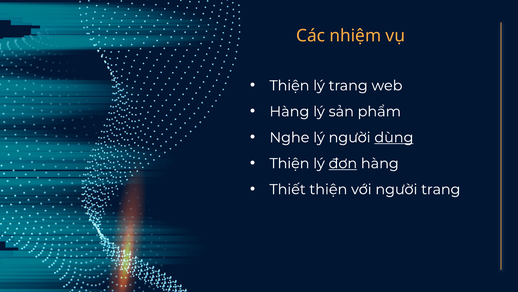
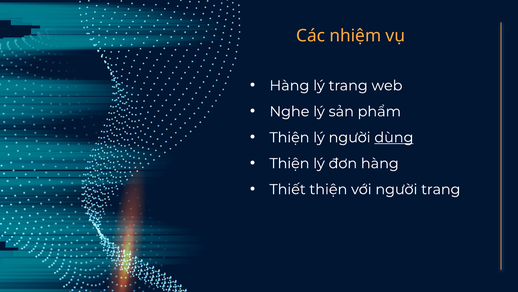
Thiện at (289, 85): Thiện -> Hàng
Hàng at (289, 111): Hàng -> Nghe
Nghe at (289, 137): Nghe -> Thiện
đơn underline: present -> none
